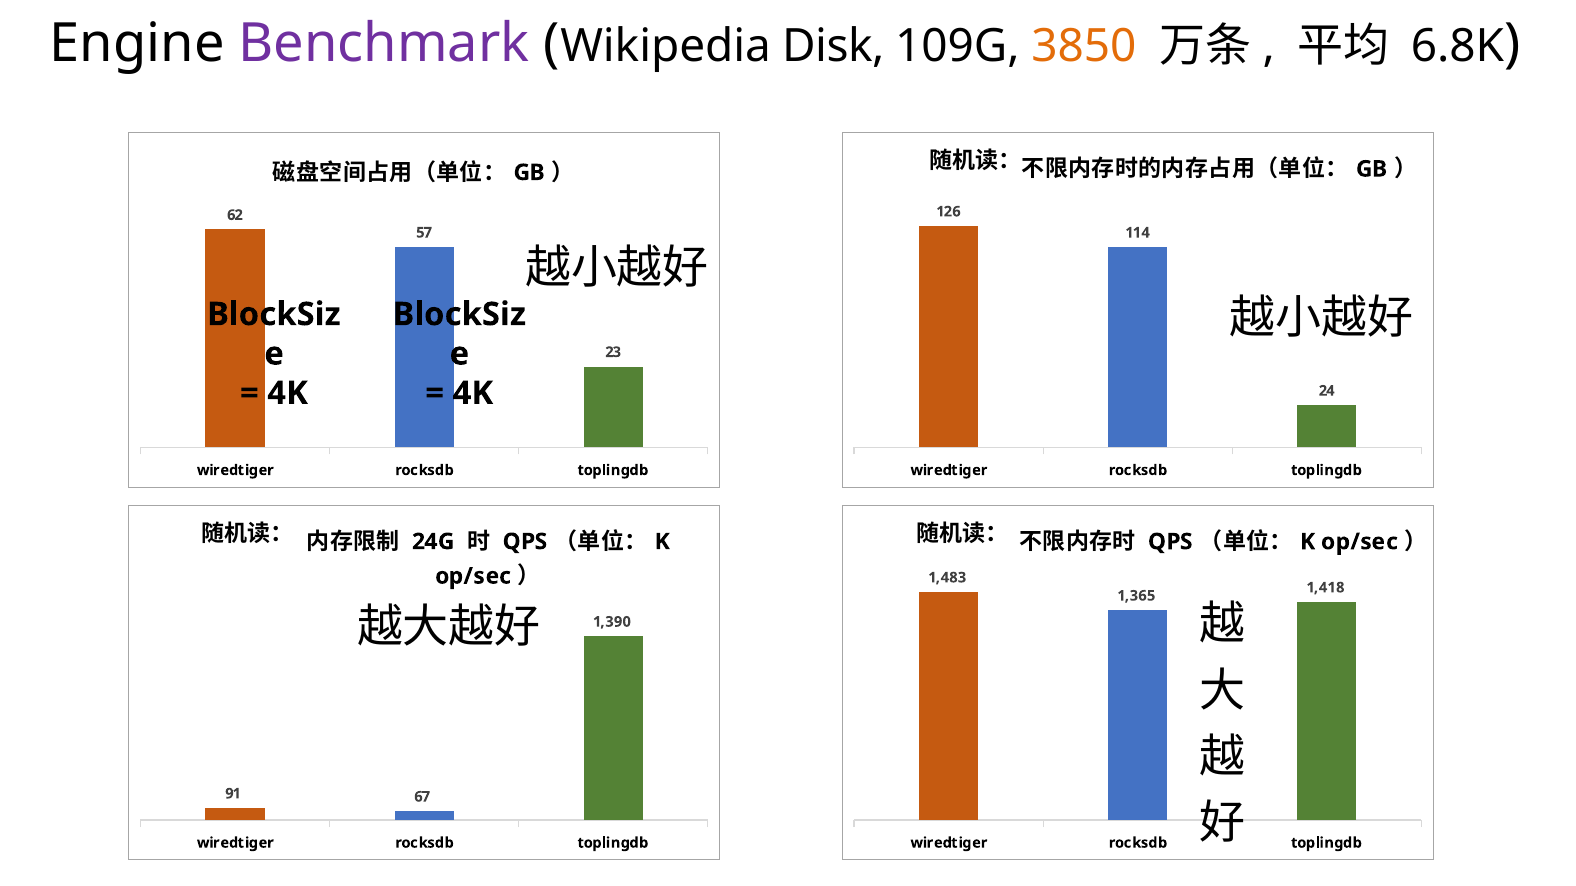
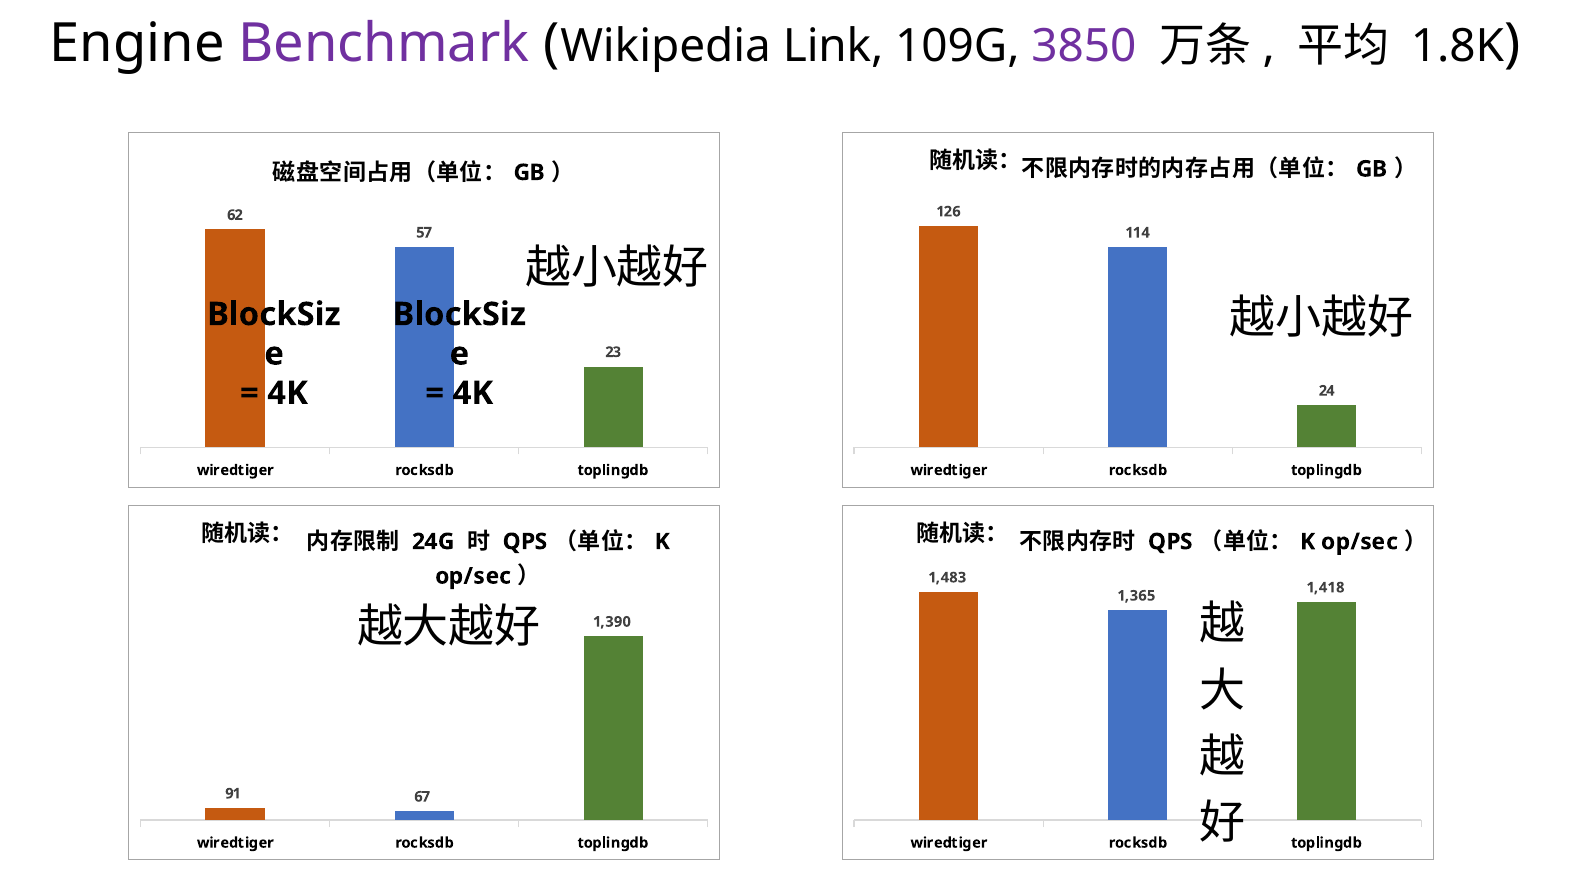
Disk: Disk -> Link
3850 colour: orange -> purple
6.8K: 6.8K -> 1.8K
